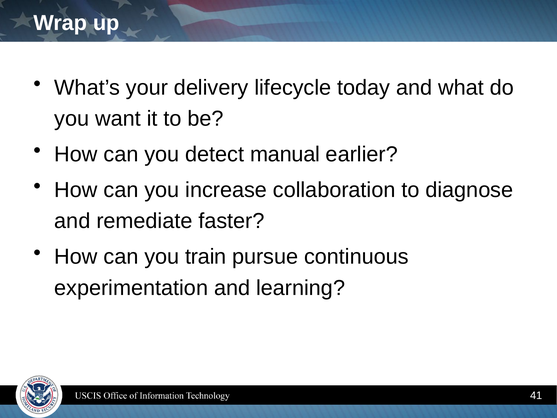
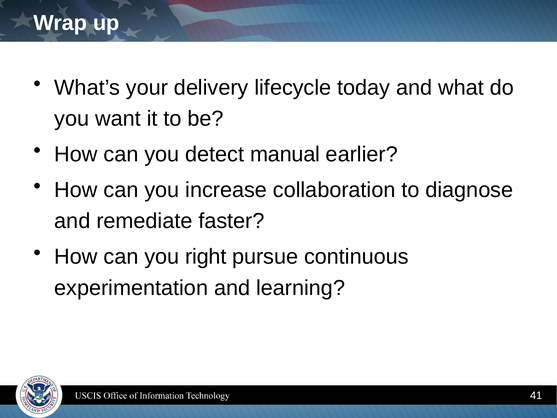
train: train -> right
